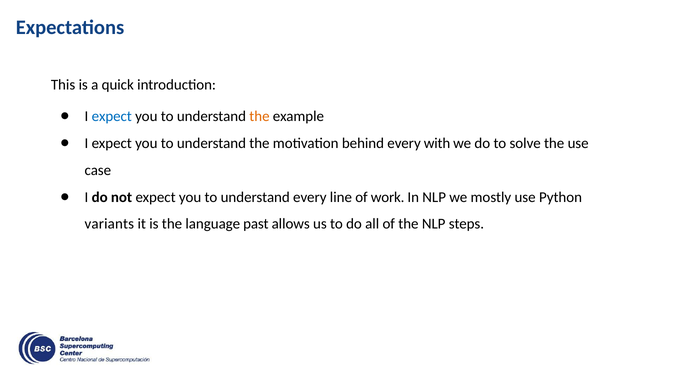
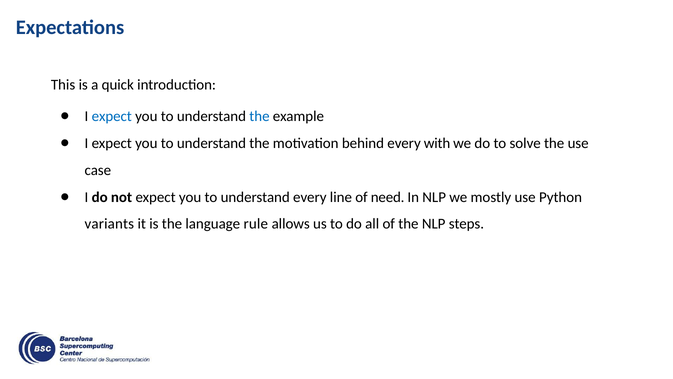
the at (259, 116) colour: orange -> blue
work: work -> need
past: past -> rule
